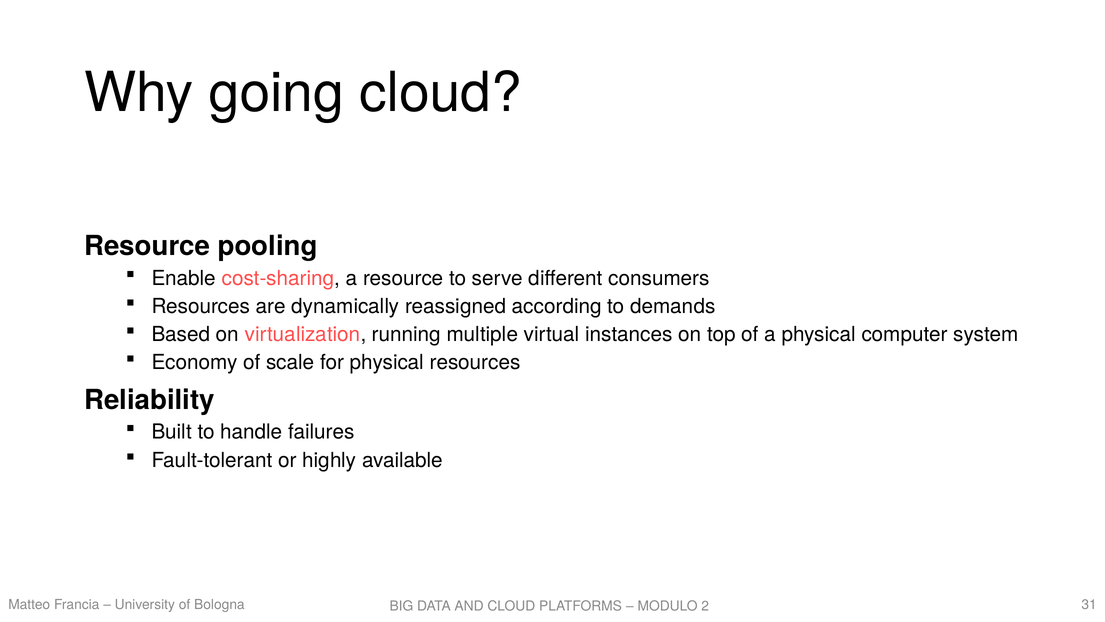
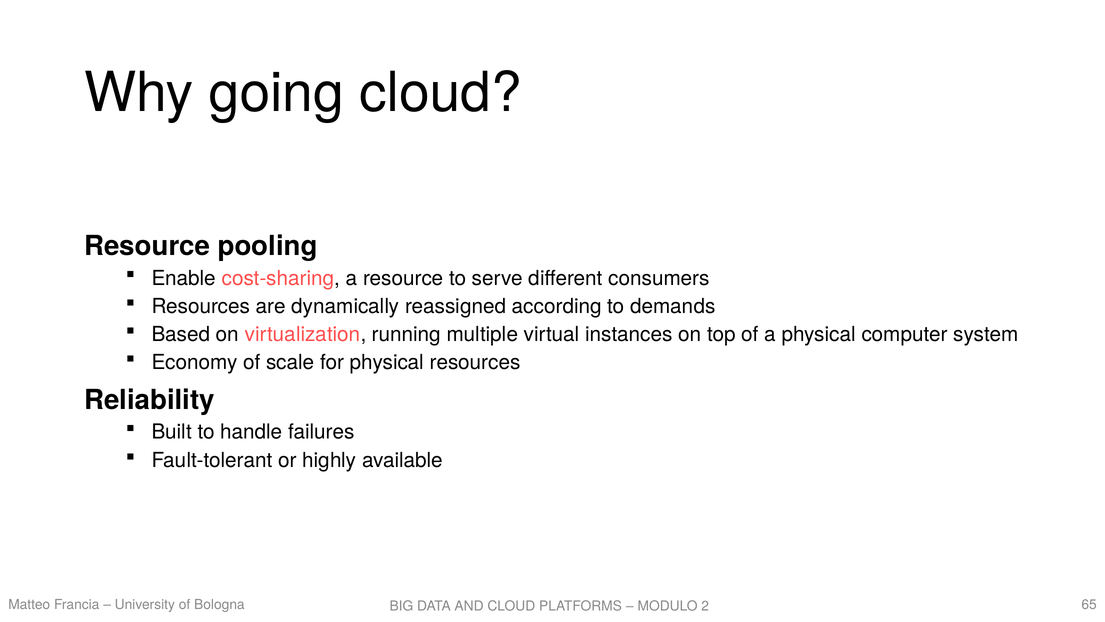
31: 31 -> 65
